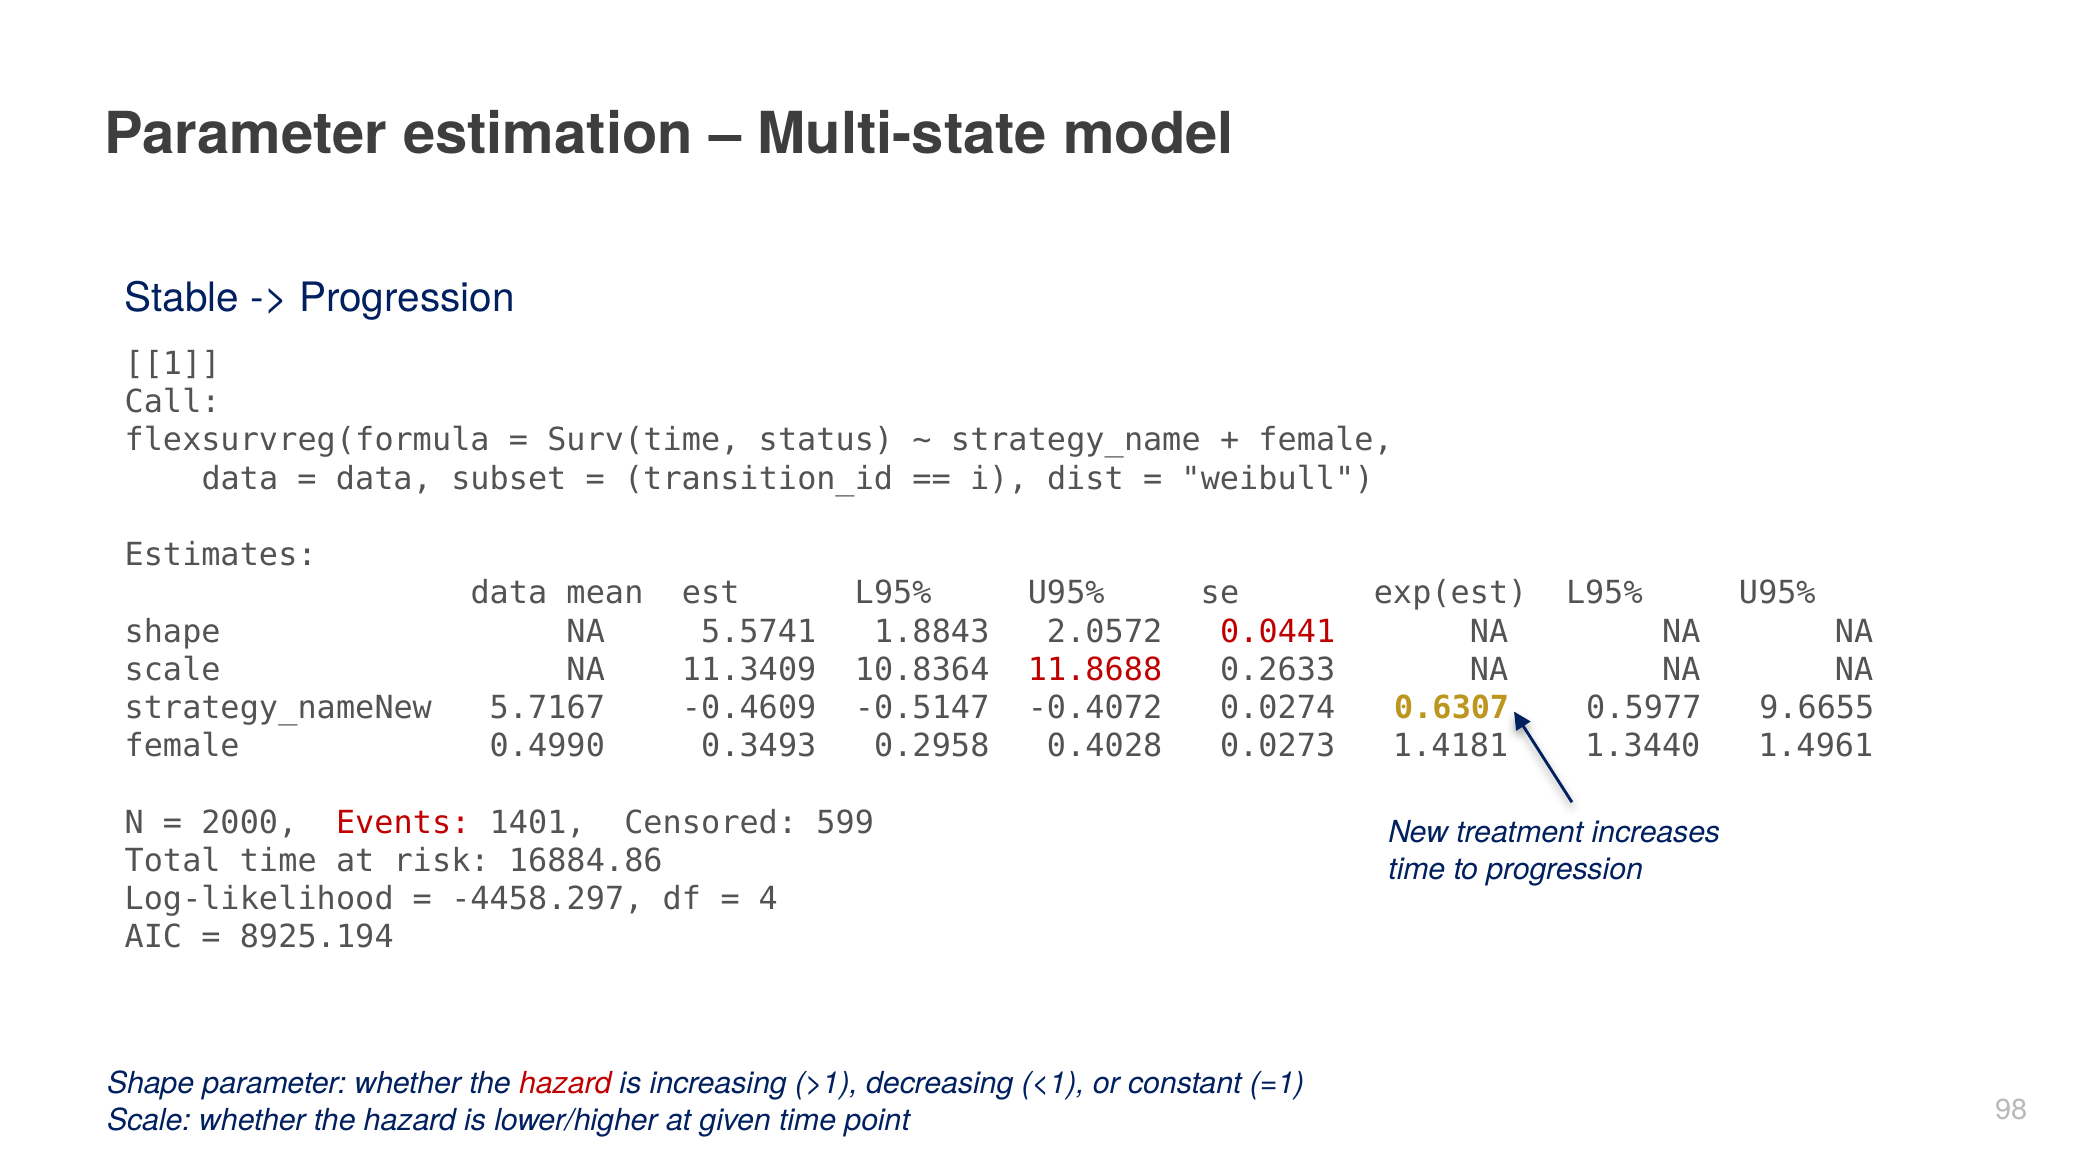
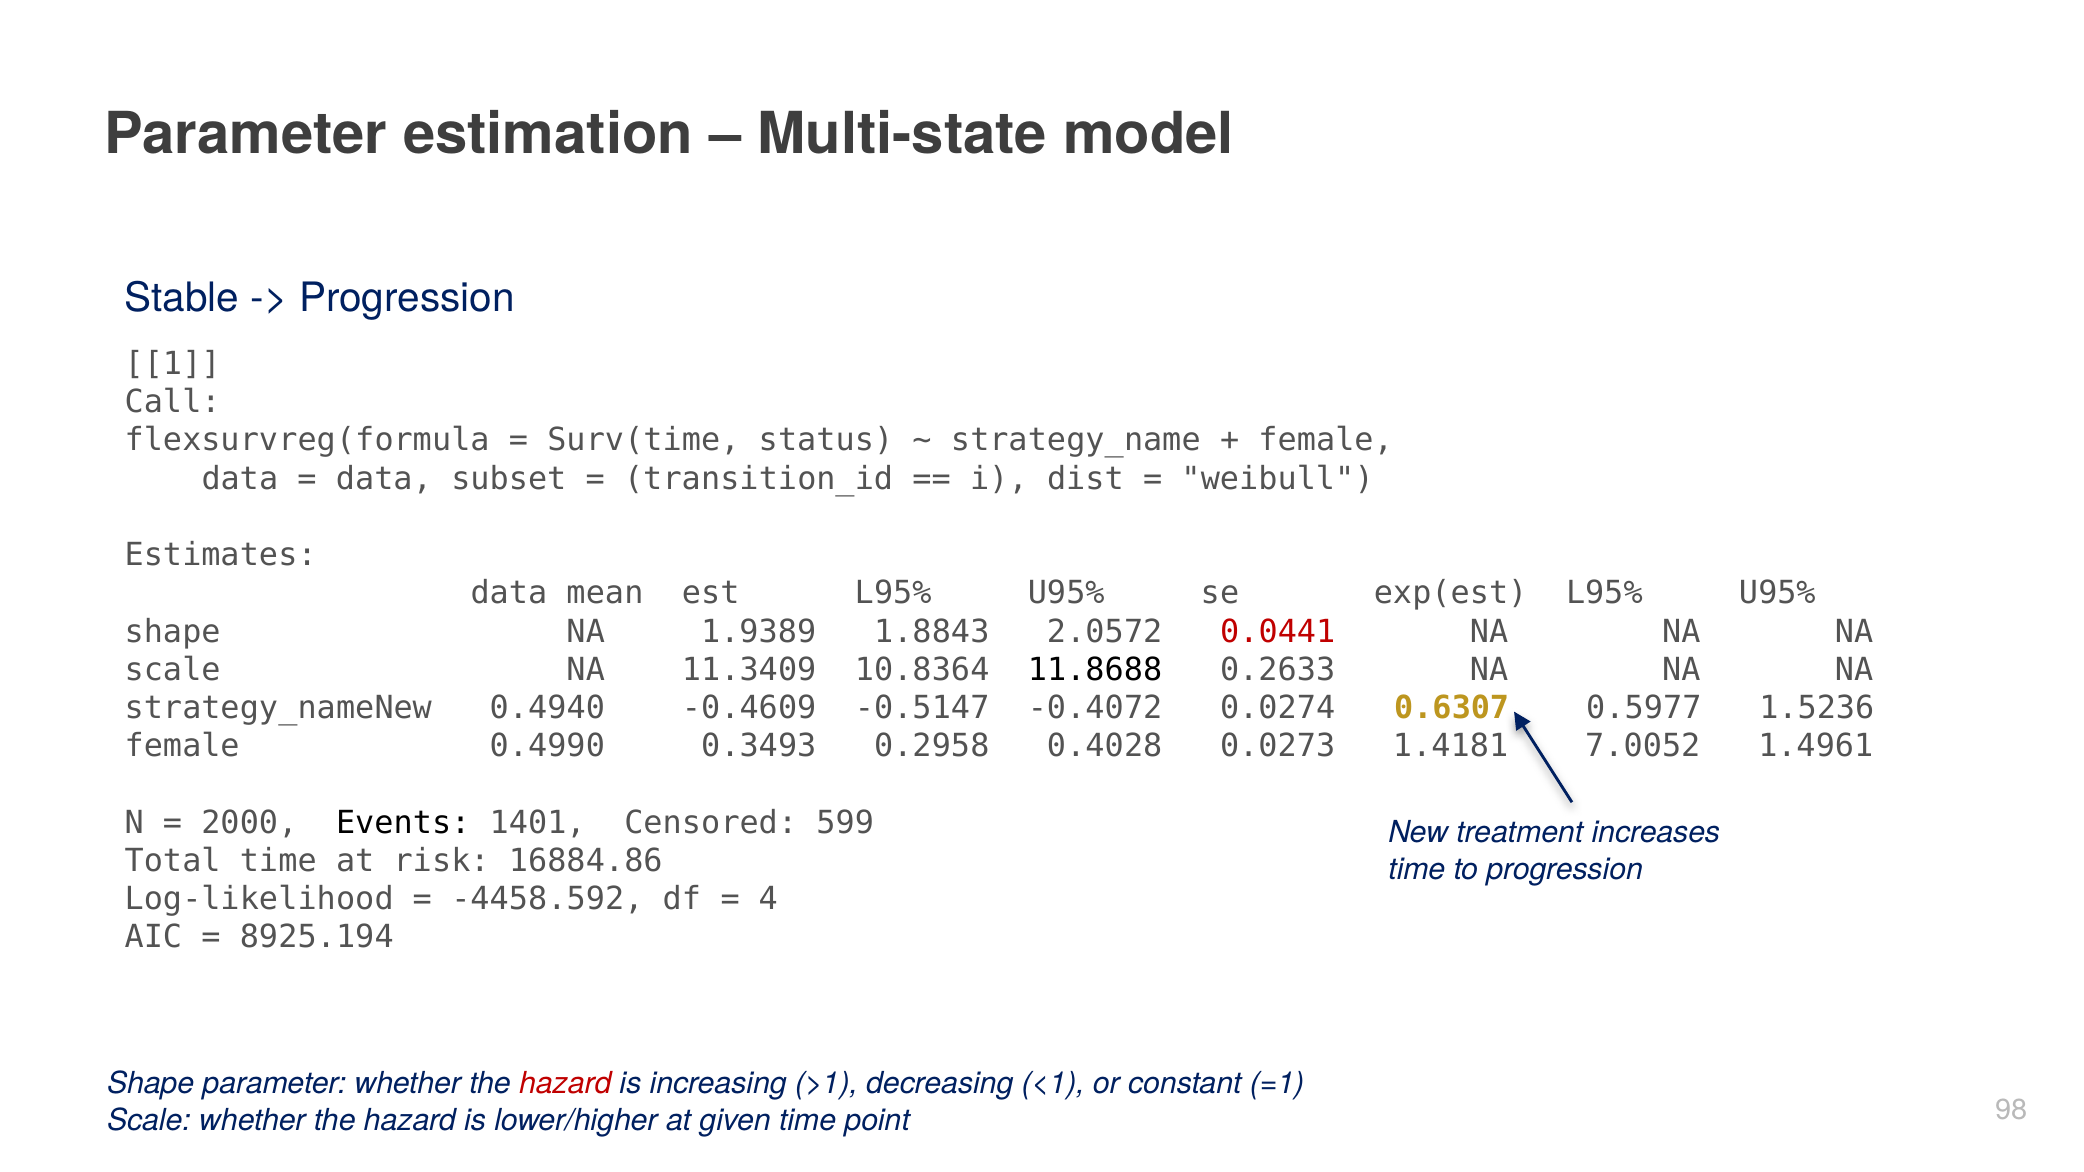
5.5741: 5.5741 -> 1.9389
11.8688 colour: red -> black
5.7167: 5.7167 -> 0.4940
9.6655: 9.6655 -> 1.5236
1.3440: 1.3440 -> 7.0052
Events colour: red -> black
-4458.297: -4458.297 -> -4458.592
